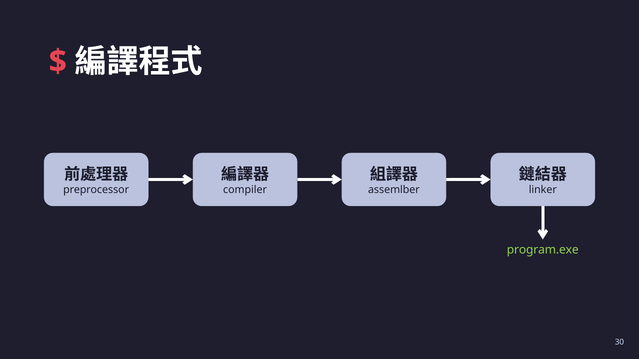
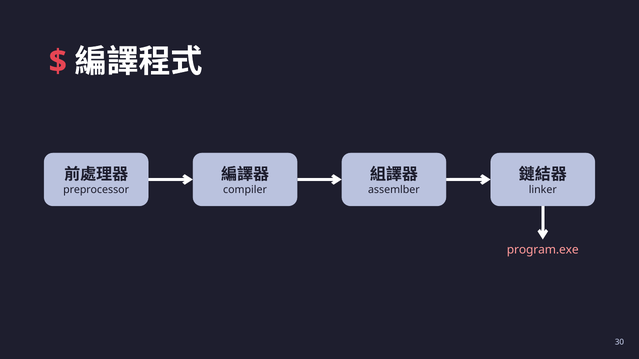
program.exe colour: light green -> pink
